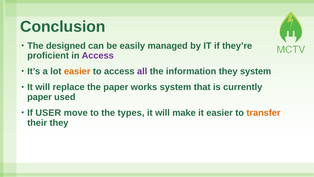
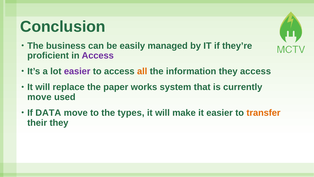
designed: designed -> business
easier at (77, 71) colour: orange -> purple
all colour: purple -> orange
they system: system -> access
paper at (39, 97): paper -> move
USER: USER -> DATA
